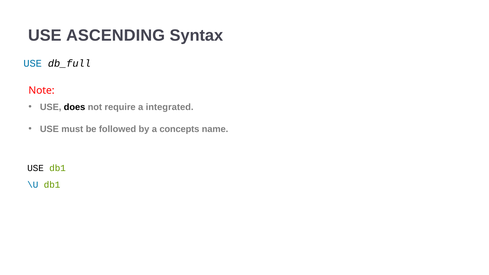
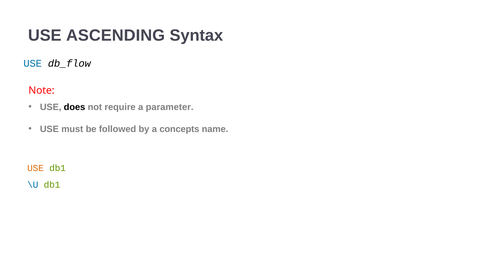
db_full: db_full -> db_flow
integrated: integrated -> parameter
USE at (36, 168) colour: black -> orange
